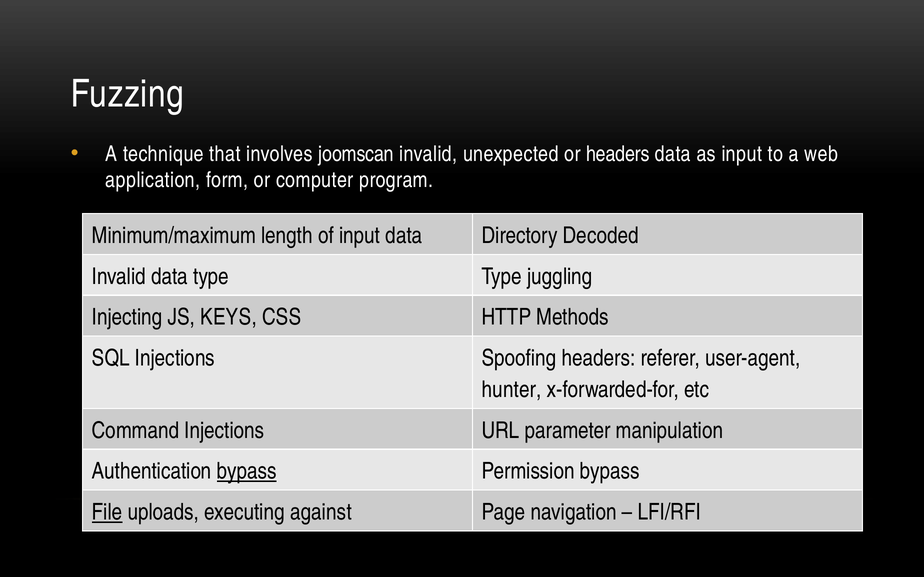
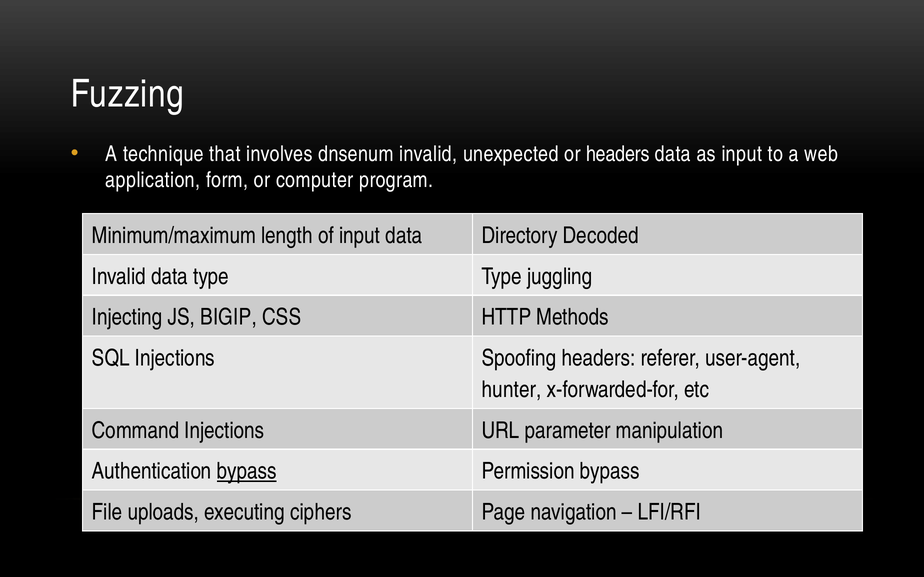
joomscan: joomscan -> dnsenum
KEYS: KEYS -> BIGIP
File underline: present -> none
against: against -> ciphers
